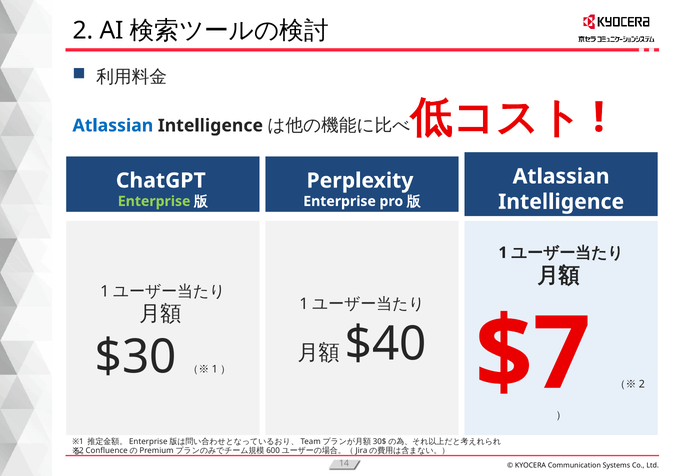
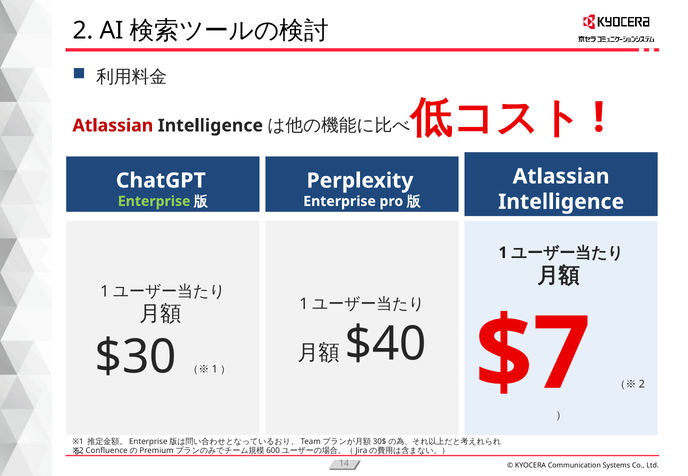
Atlassian at (113, 126) colour: blue -> red
